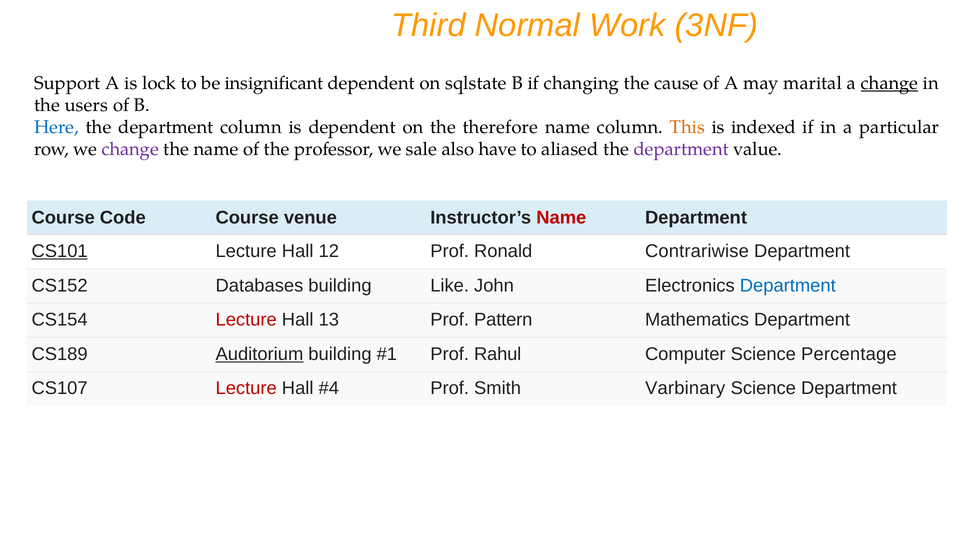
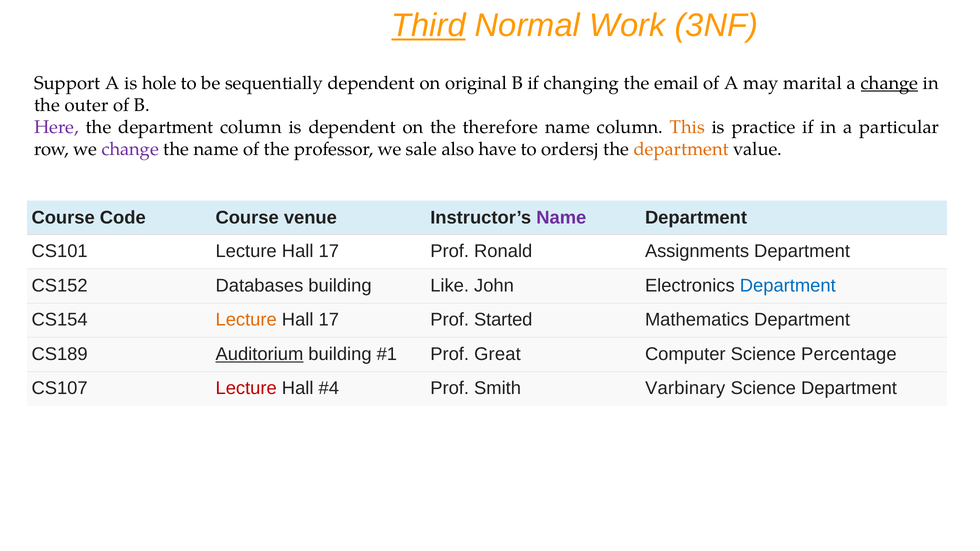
Third underline: none -> present
lock: lock -> hole
insignificant: insignificant -> sequentially
sqlstate: sqlstate -> original
cause: cause -> email
users: users -> outer
Here colour: blue -> purple
indexed: indexed -> practice
aliased: aliased -> ordersj
department at (681, 149) colour: purple -> orange
Name at (561, 218) colour: red -> purple
CS101 underline: present -> none
12 at (329, 251): 12 -> 17
Contrariwise: Contrariwise -> Assignments
Lecture at (246, 320) colour: red -> orange
13 at (329, 320): 13 -> 17
Pattern: Pattern -> Started
Rahul: Rahul -> Great
